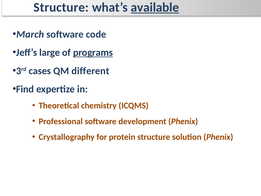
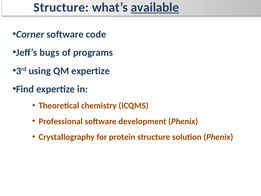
March: March -> Corner
large: large -> bugs
programs underline: present -> none
cases: cases -> using
QM different: different -> expertize
